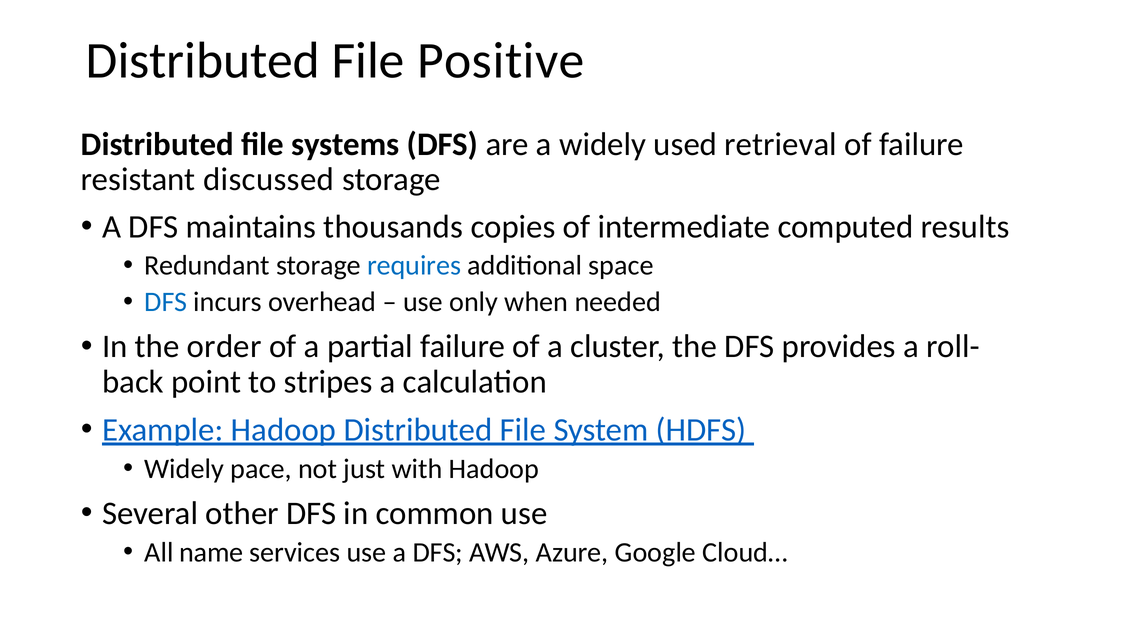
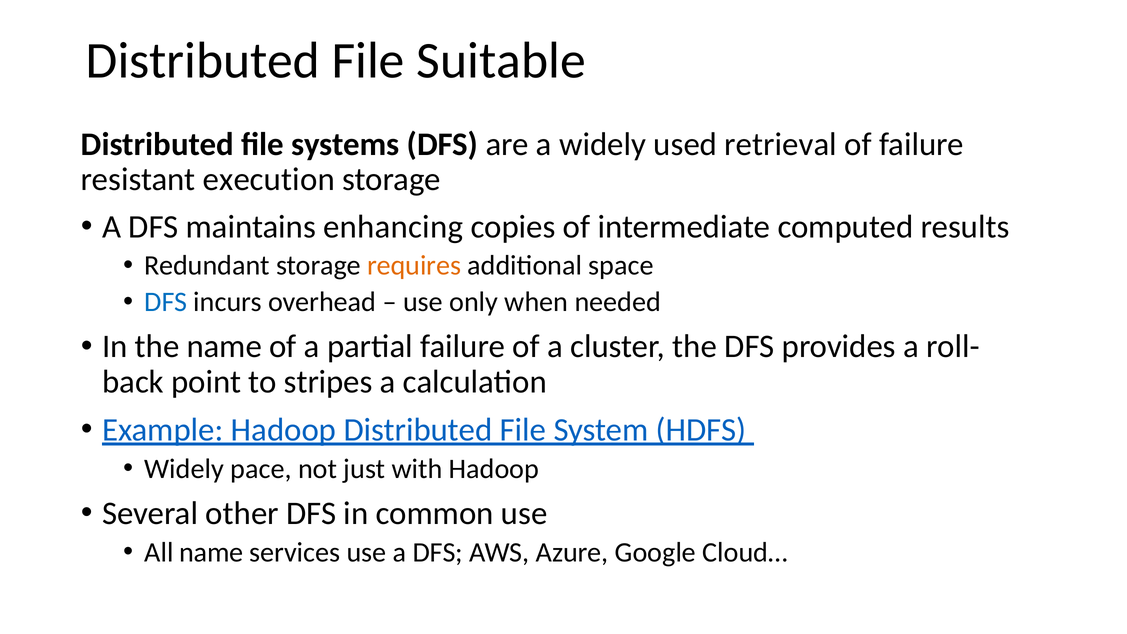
Positive: Positive -> Suitable
discussed: discussed -> execution
thousands: thousands -> enhancing
requires colour: blue -> orange
the order: order -> name
